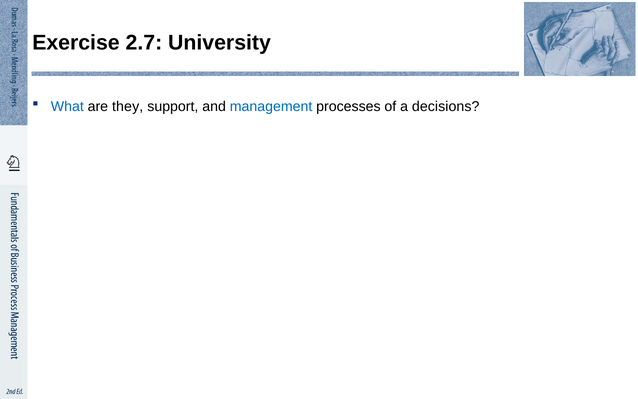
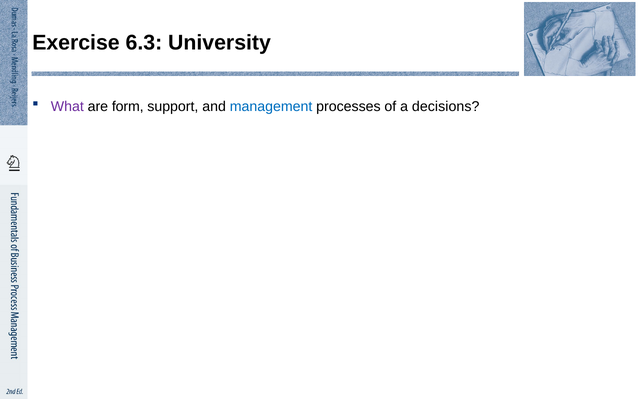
2.7: 2.7 -> 6.3
What colour: blue -> purple
they: they -> form
